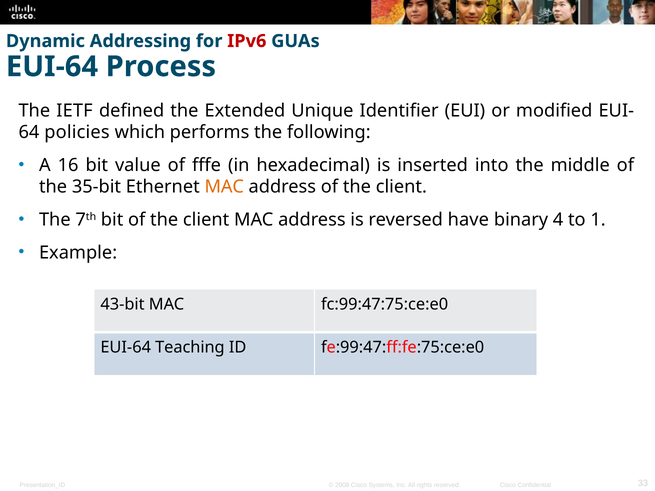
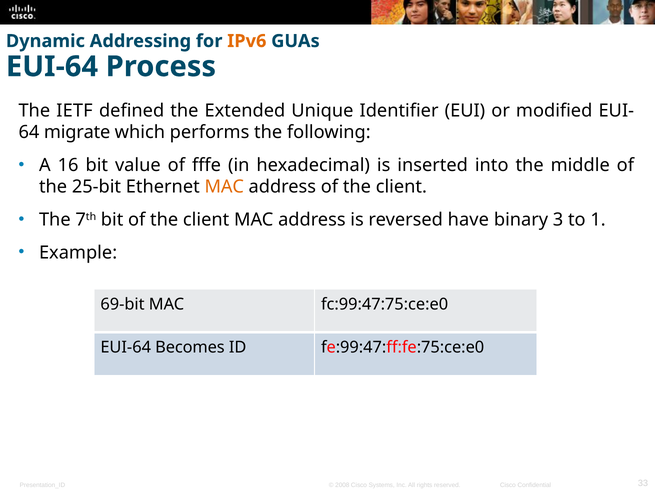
IPv6 colour: red -> orange
policies: policies -> migrate
35-bit: 35-bit -> 25-bit
4: 4 -> 3
43-bit: 43-bit -> 69-bit
Teaching: Teaching -> Becomes
